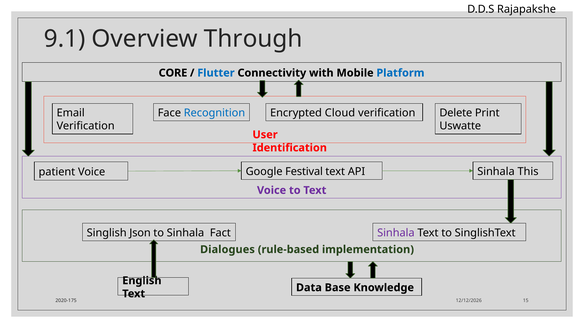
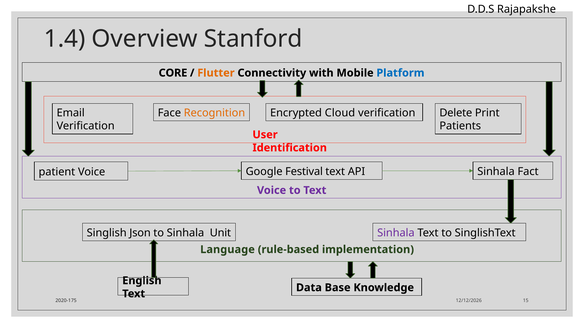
9.1: 9.1 -> 1.4
Through: Through -> Stanford
Flutter colour: blue -> orange
Recognition colour: blue -> orange
Uswatte: Uswatte -> Patients
This: This -> Fact
Fact: Fact -> Unit
Dialogues: Dialogues -> Language
